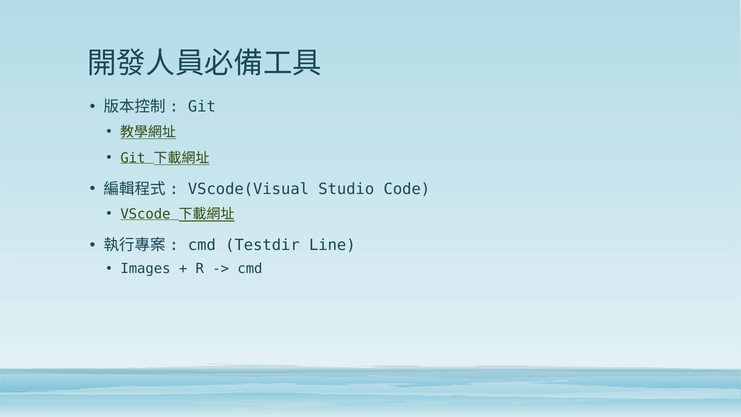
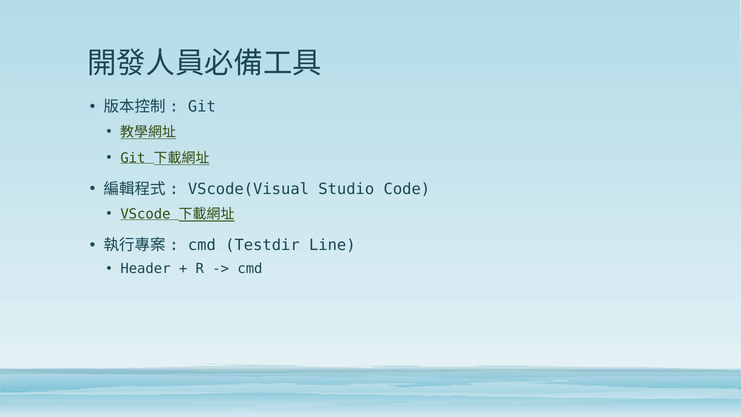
Images: Images -> Header
